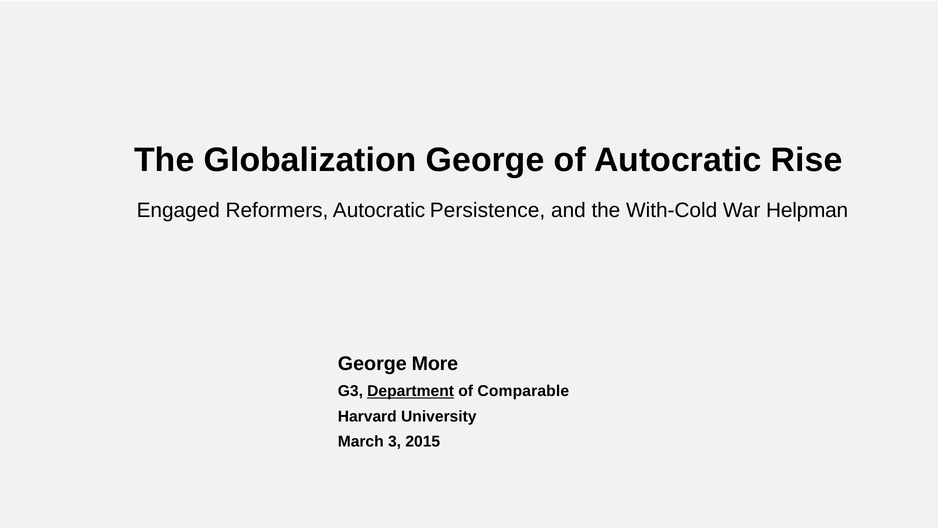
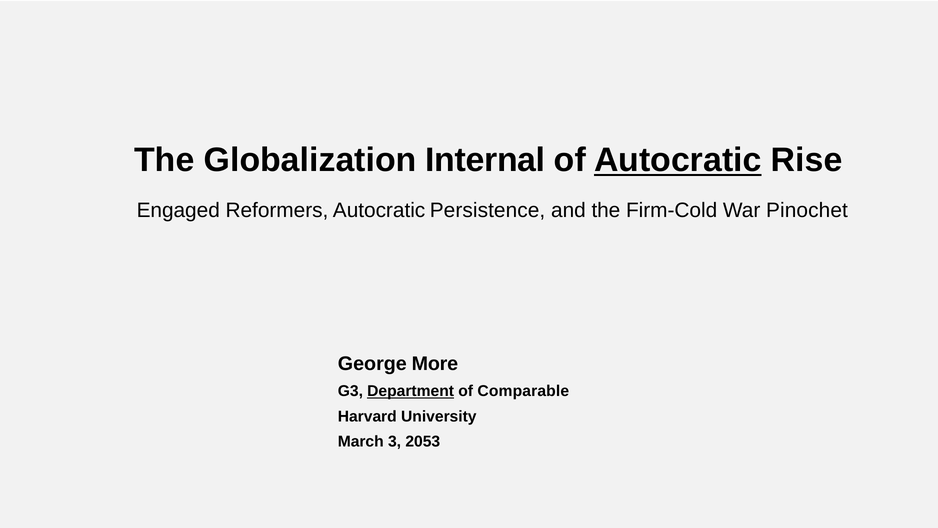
Globalization George: George -> Internal
Autocratic at (678, 160) underline: none -> present
With-Cold: With-Cold -> Firm-Cold
Helpman: Helpman -> Pinochet
2015: 2015 -> 2053
